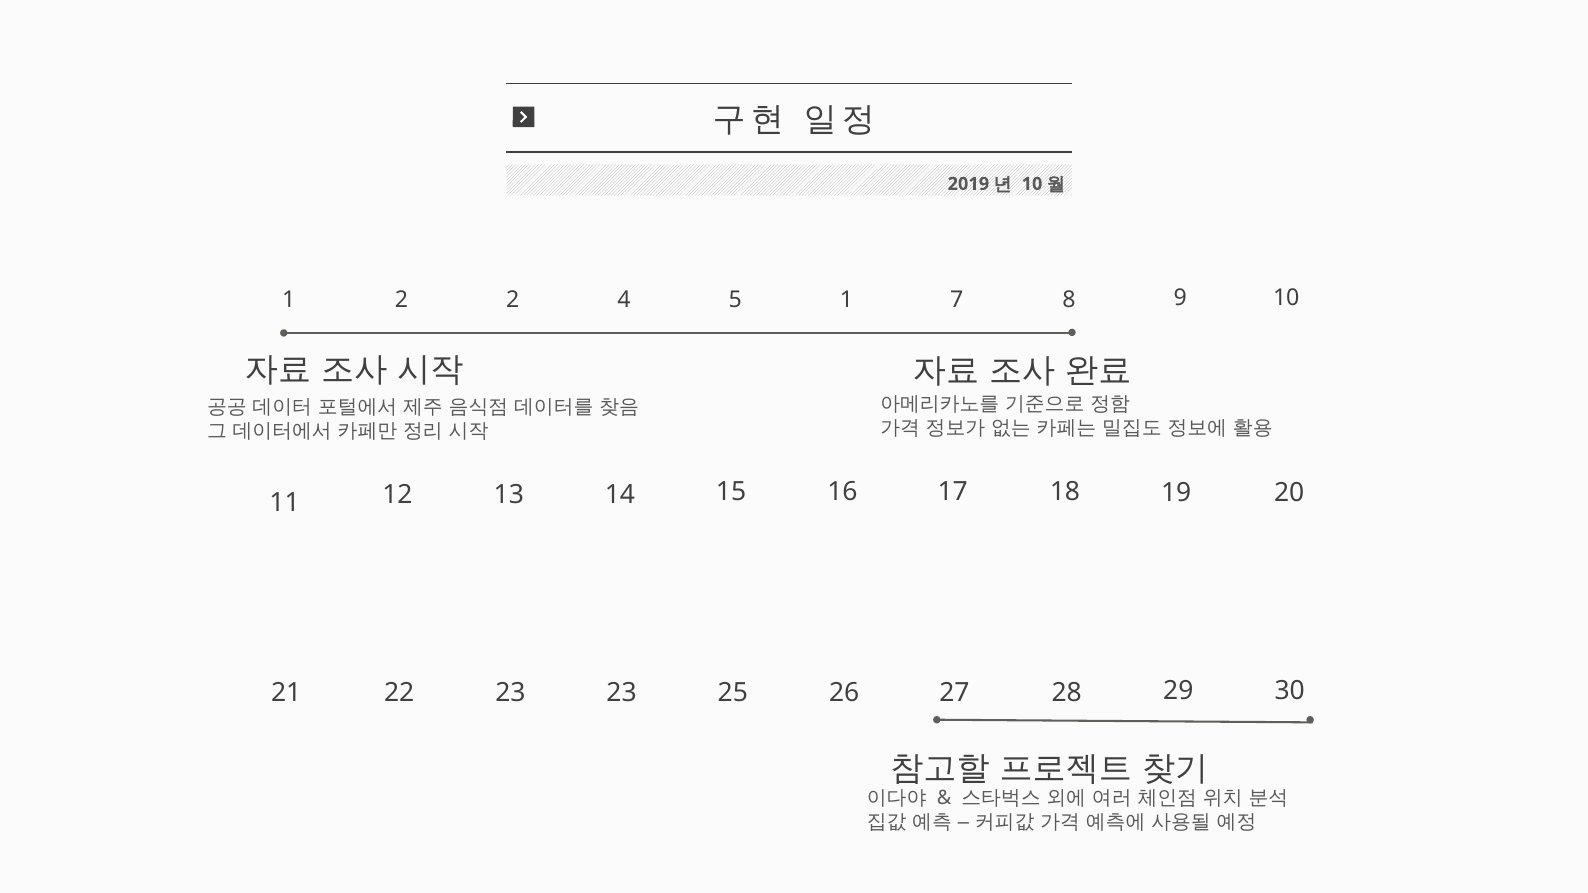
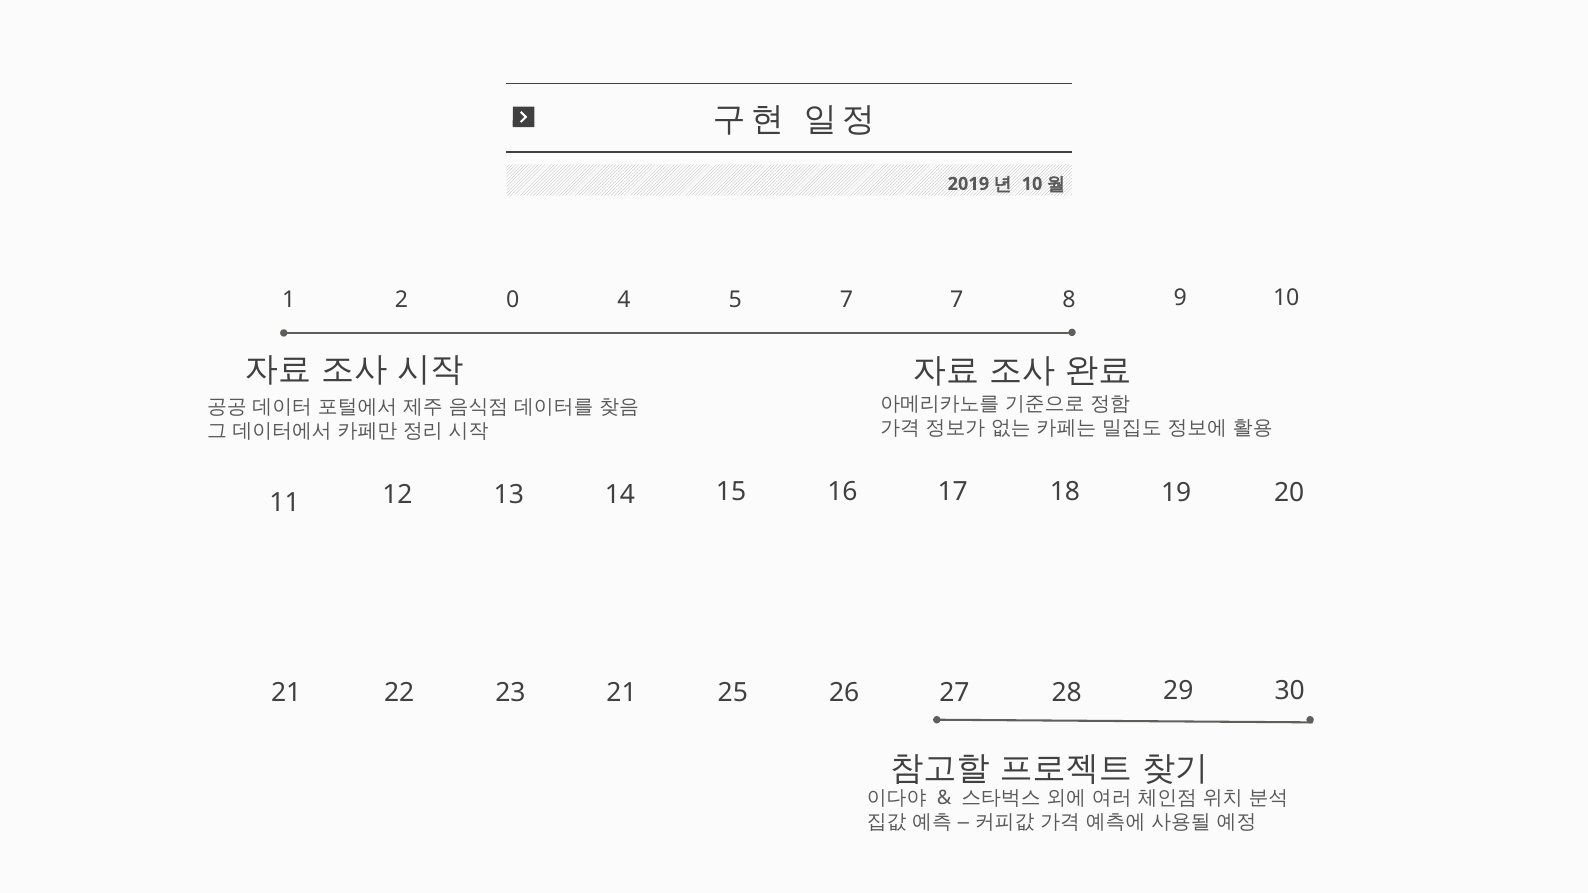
2 2: 2 -> 0
5 1: 1 -> 7
23 23: 23 -> 21
